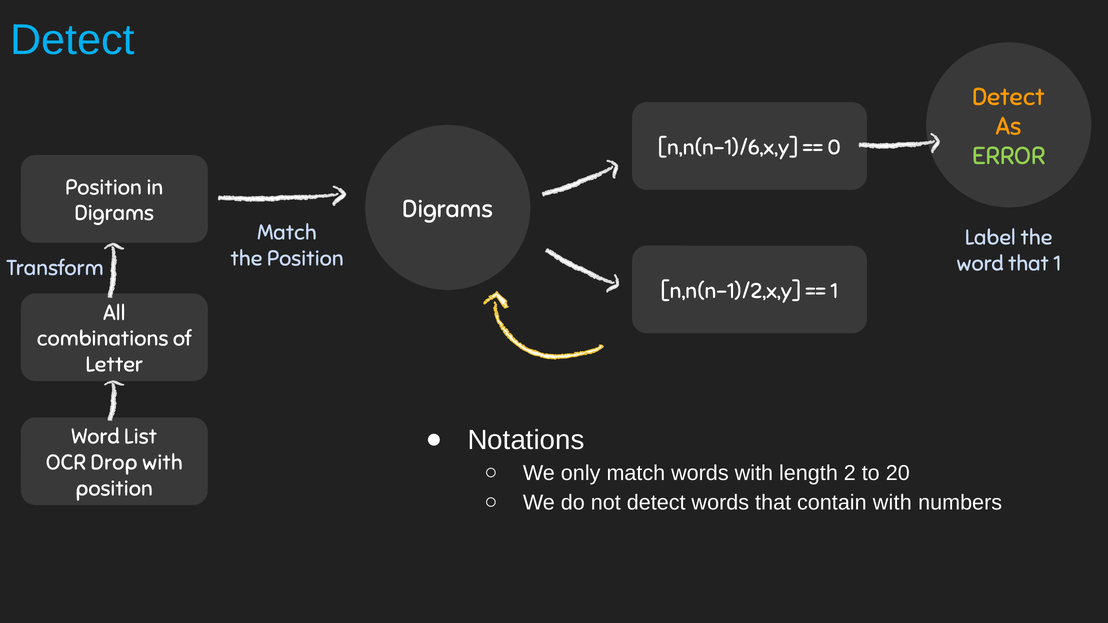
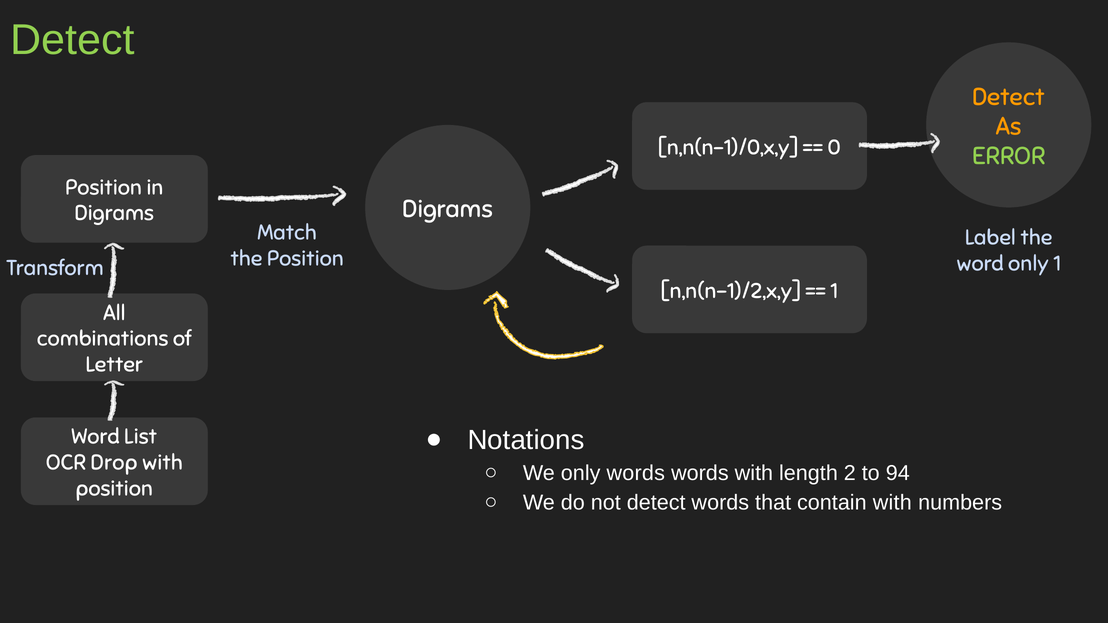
Detect at (72, 40) colour: light blue -> light green
n,n(n-1)/6,x,y: n,n(n-1)/6,x,y -> n,n(n-1)/0,x,y
word that: that -> only
only match: match -> words
20: 20 -> 94
